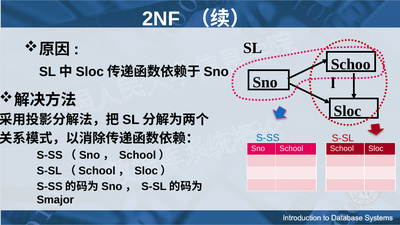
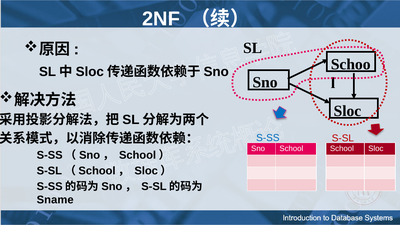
Smajor: Smajor -> Sname
